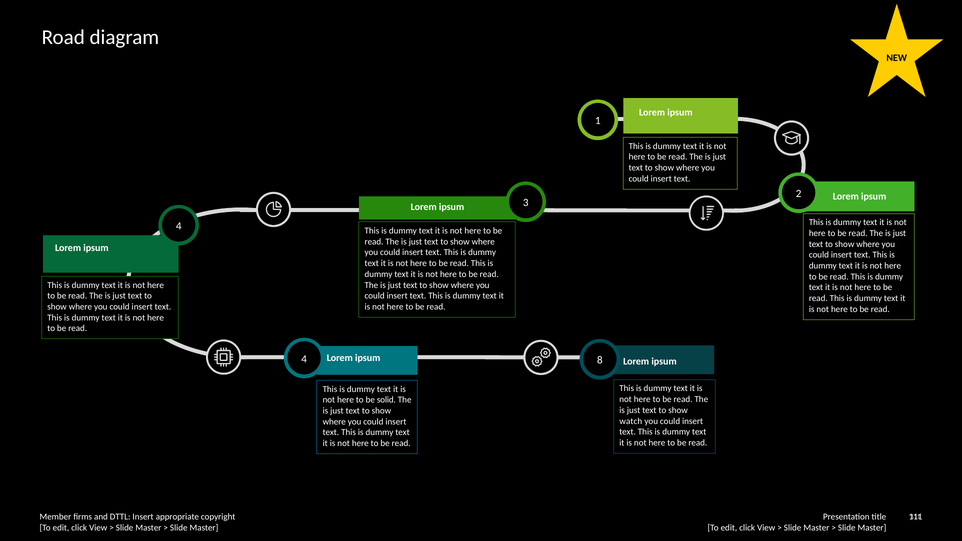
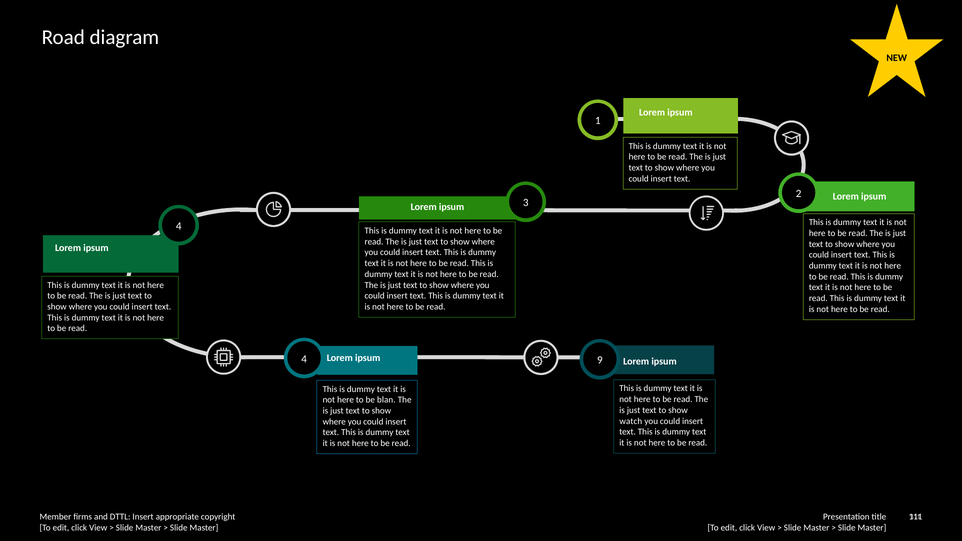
8: 8 -> 9
solid: solid -> blan
